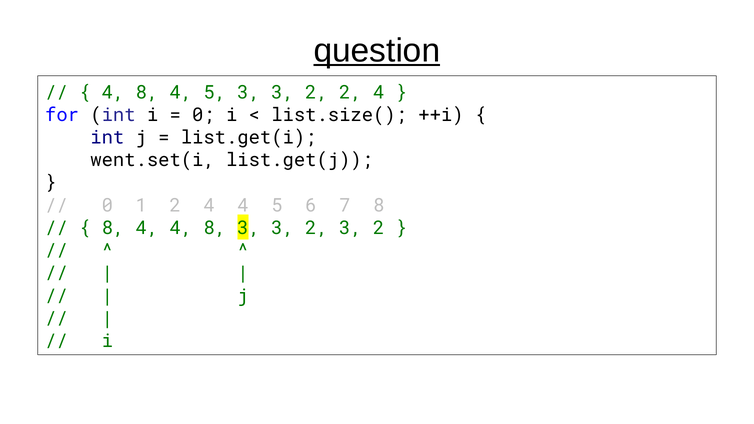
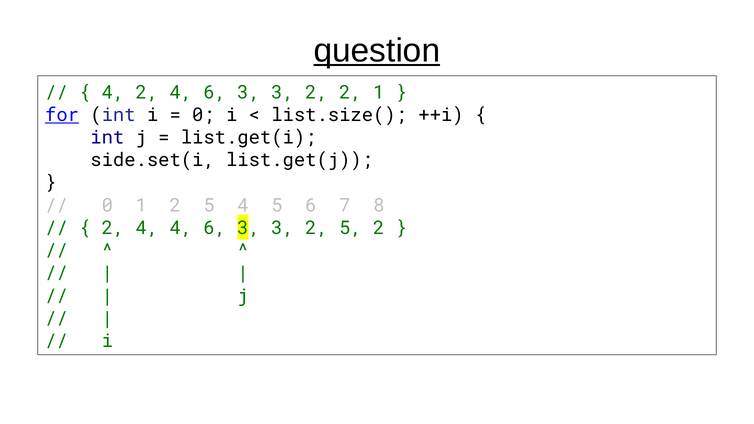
8 at (147, 92): 8 -> 2
5 at (215, 92): 5 -> 6
2 2 4: 4 -> 1
for underline: none -> present
went.set(i: went.set(i -> side.set(i
1 2 4: 4 -> 5
8 at (113, 228): 8 -> 2
4 4 8: 8 -> 6
3 2 3: 3 -> 5
